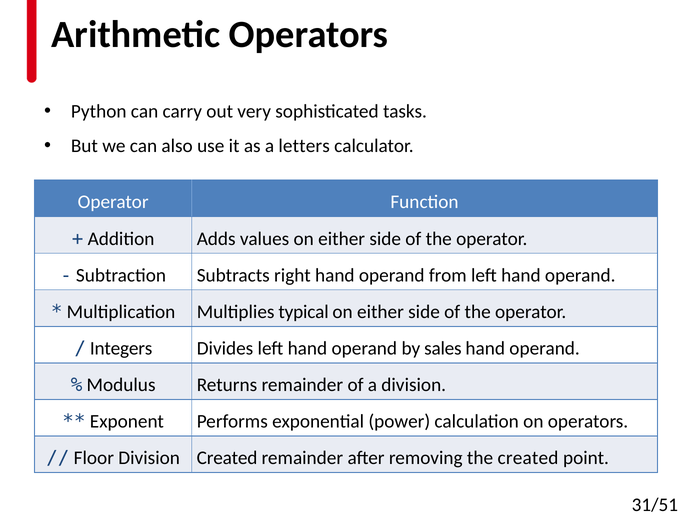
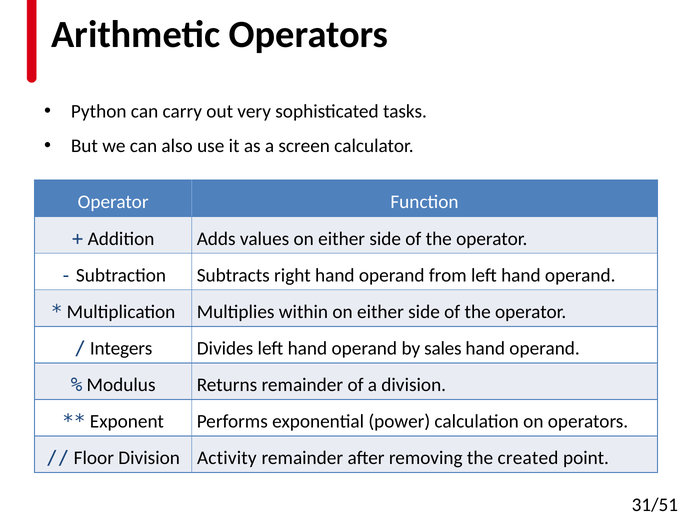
letters: letters -> screen
typical: typical -> within
Division Created: Created -> Activity
